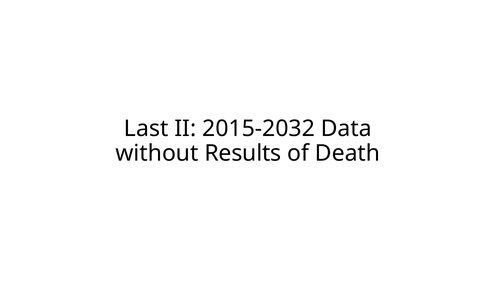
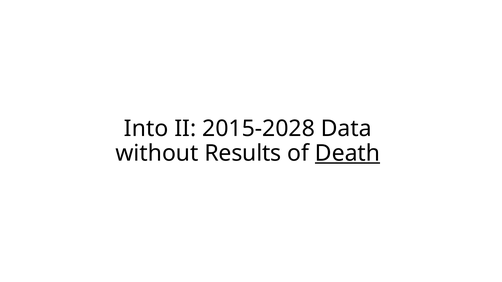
Last: Last -> Into
2015-2032: 2015-2032 -> 2015-2028
Death underline: none -> present
